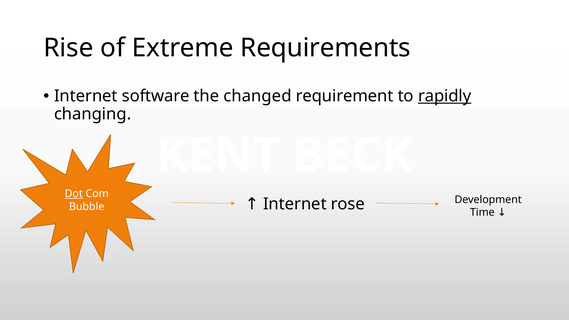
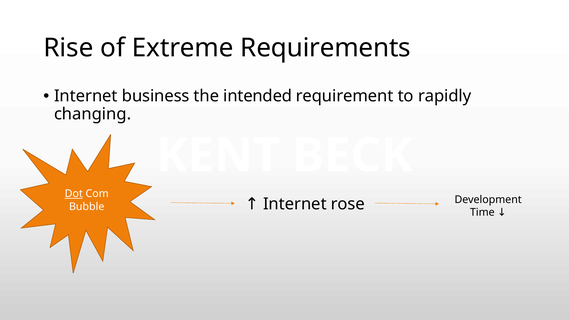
software: software -> business
changed: changed -> intended
rapidly underline: present -> none
